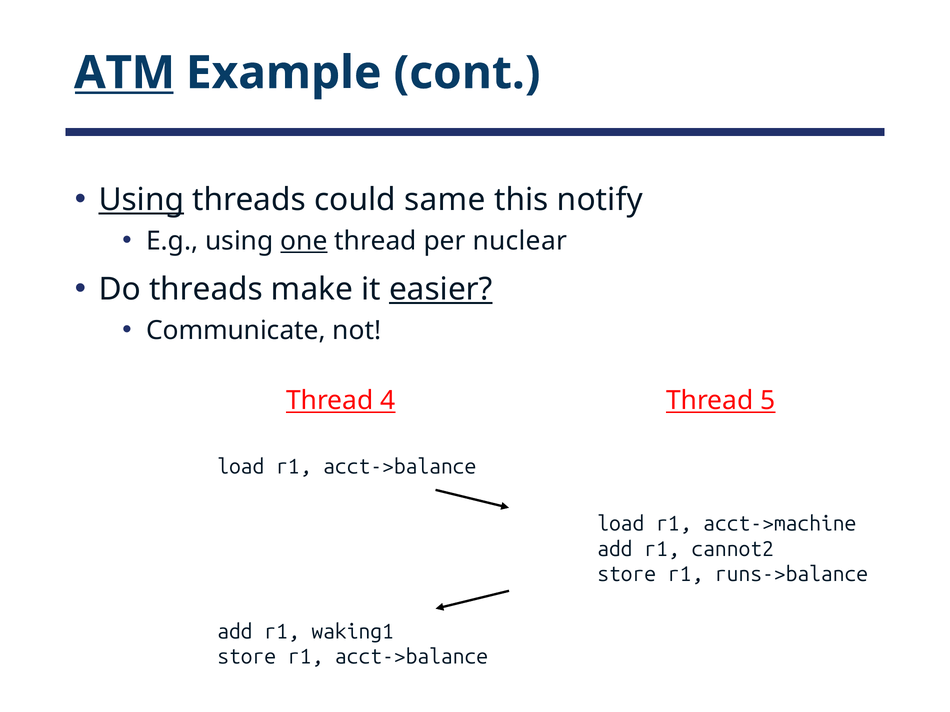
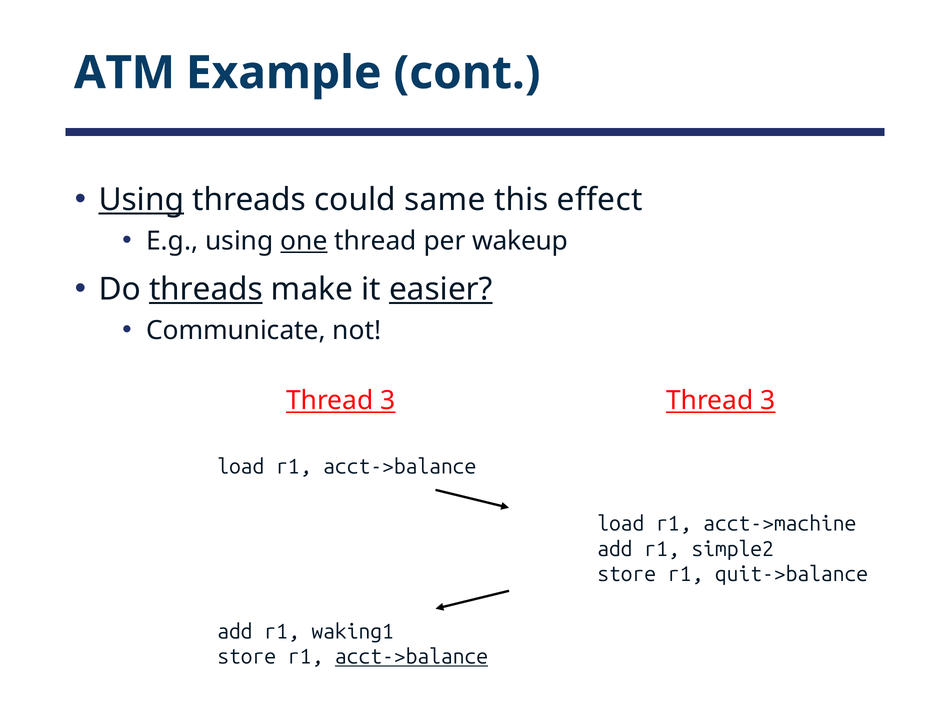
ATM underline: present -> none
notify: notify -> effect
nuclear: nuclear -> wakeup
threads at (206, 290) underline: none -> present
4 at (388, 401): 4 -> 3
5 at (768, 401): 5 -> 3
cannot2: cannot2 -> simple2
runs->balance: runs->balance -> quit->balance
acct->balance at (412, 657) underline: none -> present
